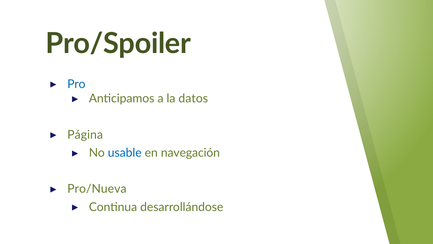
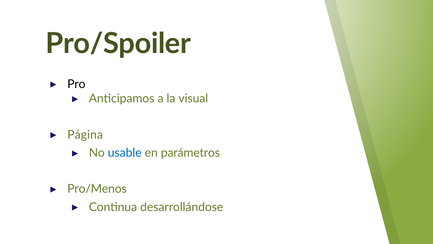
Pro colour: blue -> black
datos: datos -> visual
navegación: navegación -> parámetros
Pro/Nueva: Pro/Nueva -> Pro/Menos
